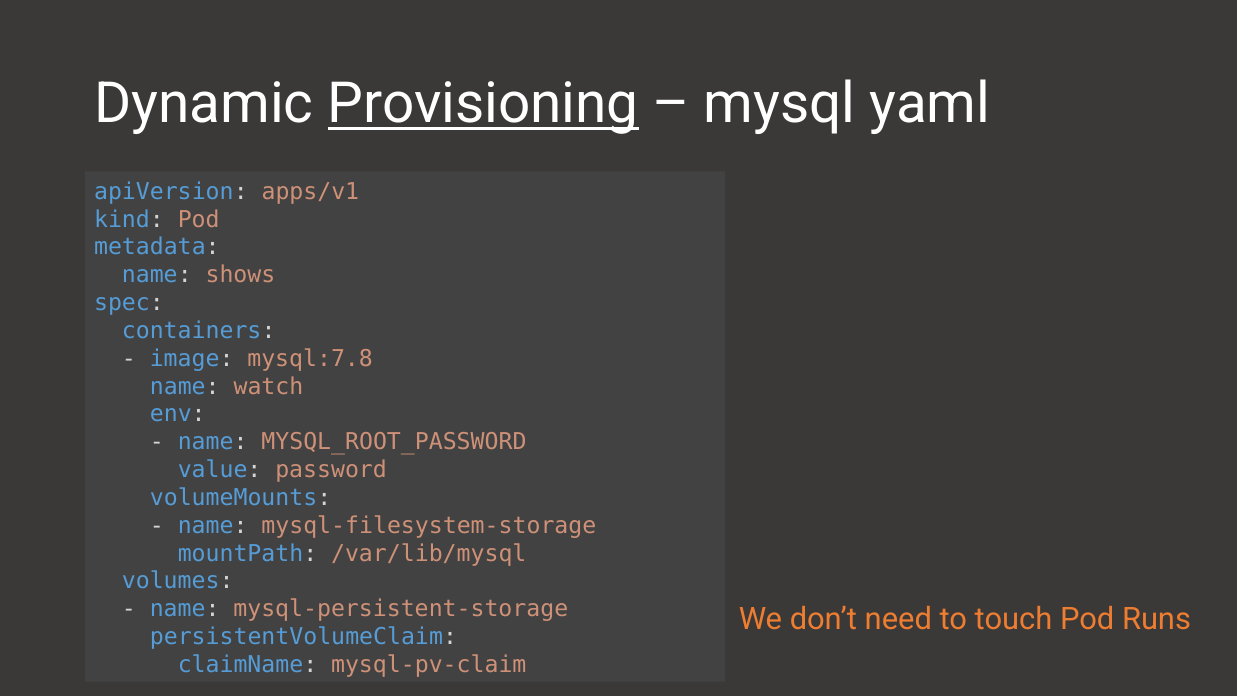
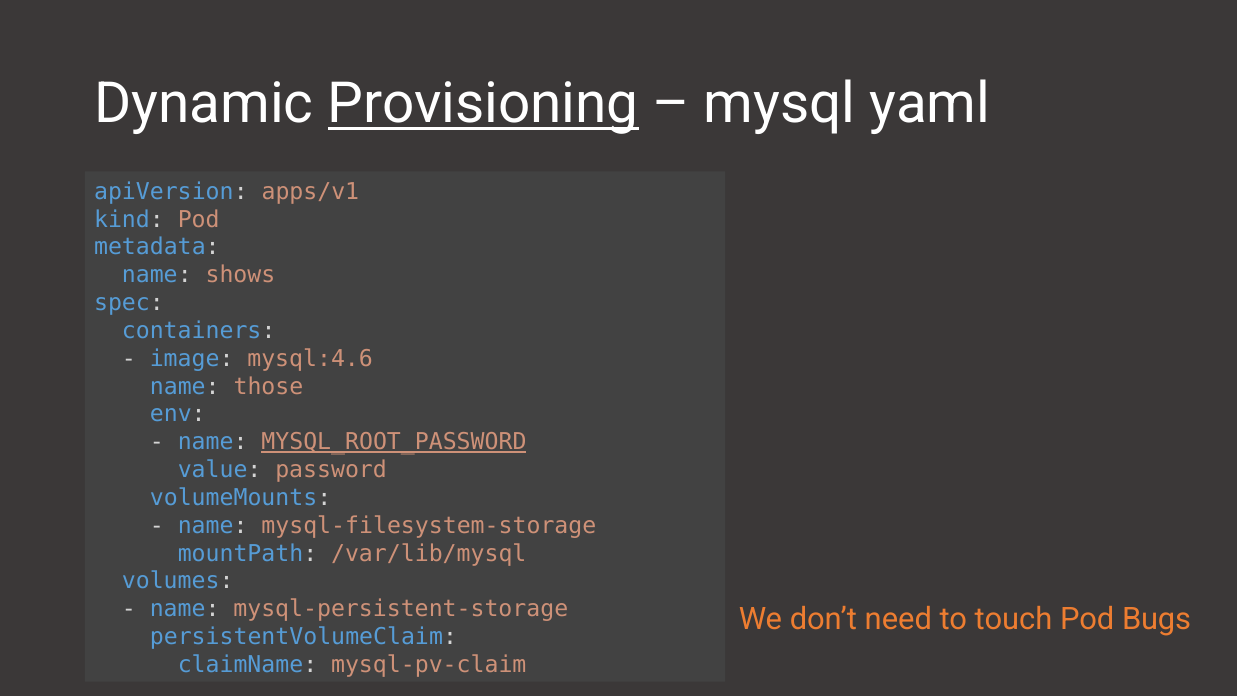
mysql:7.8: mysql:7.8 -> mysql:4.6
watch: watch -> those
MYSQL_ROOT_PASSWORD underline: none -> present
Runs: Runs -> Bugs
